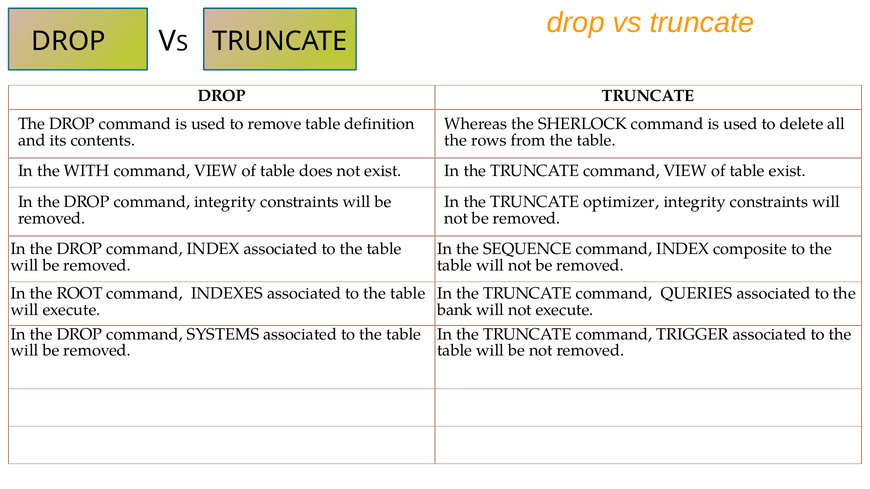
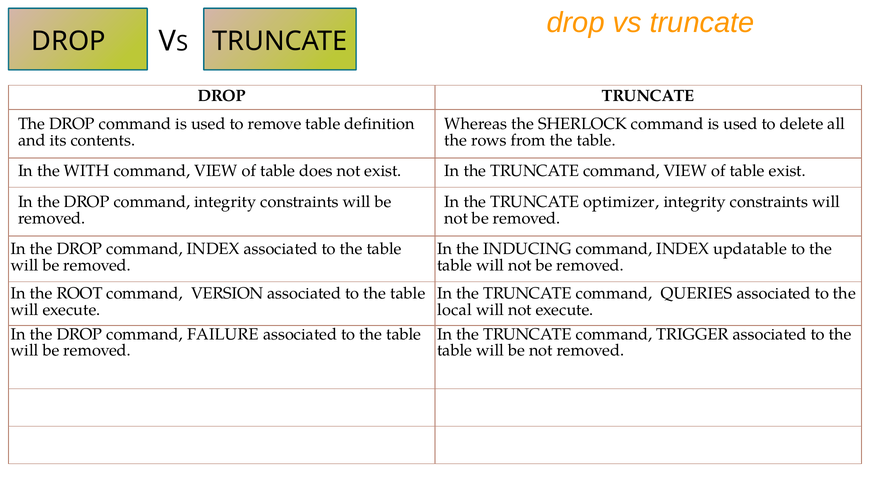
SEQUENCE: SEQUENCE -> INDUCING
composite: composite -> updatable
INDEXES: INDEXES -> VERSION
bank: bank -> local
SYSTEMS: SYSTEMS -> FAILURE
